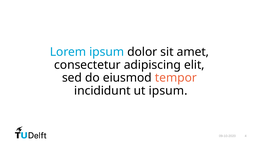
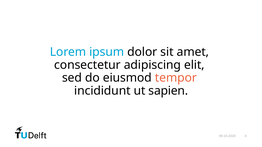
ut ipsum: ipsum -> sapien
